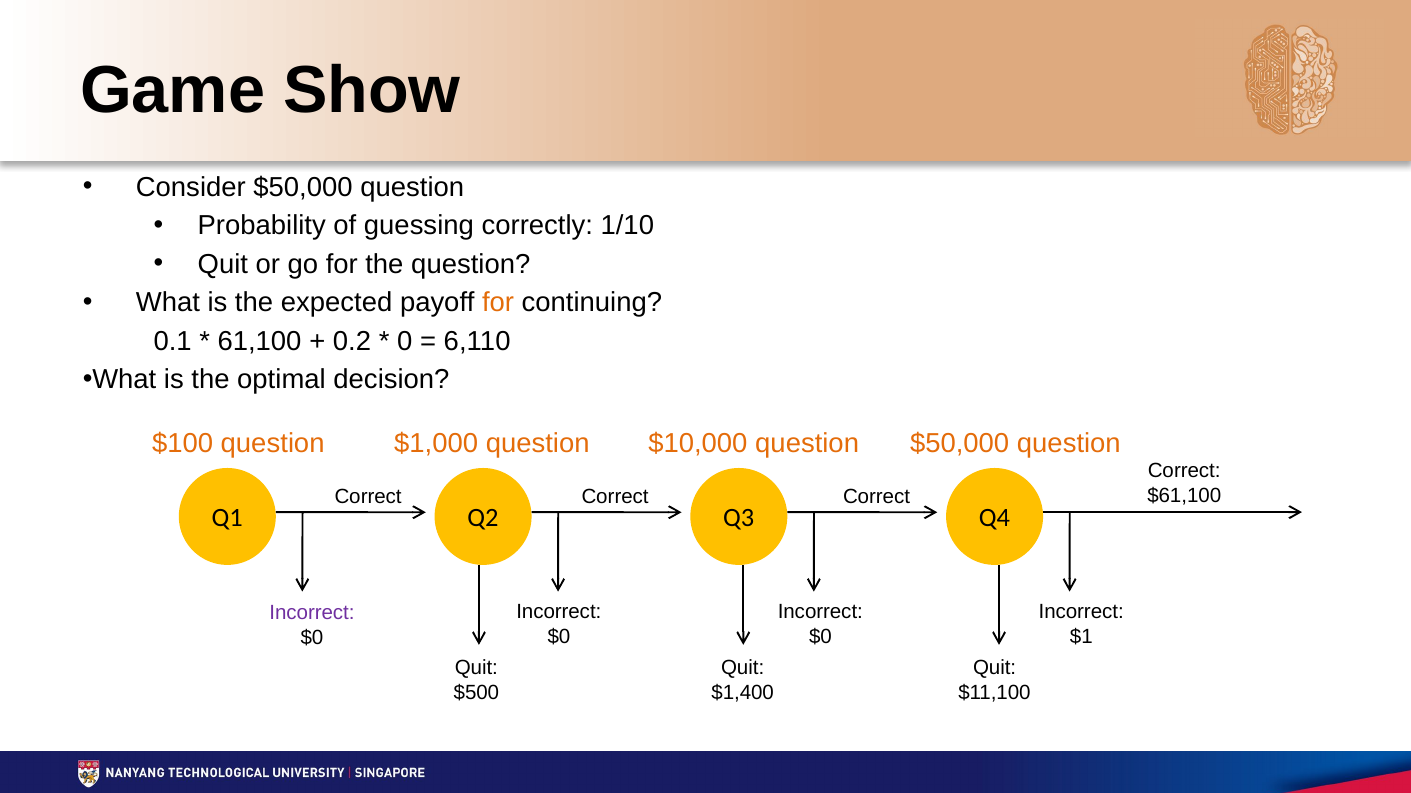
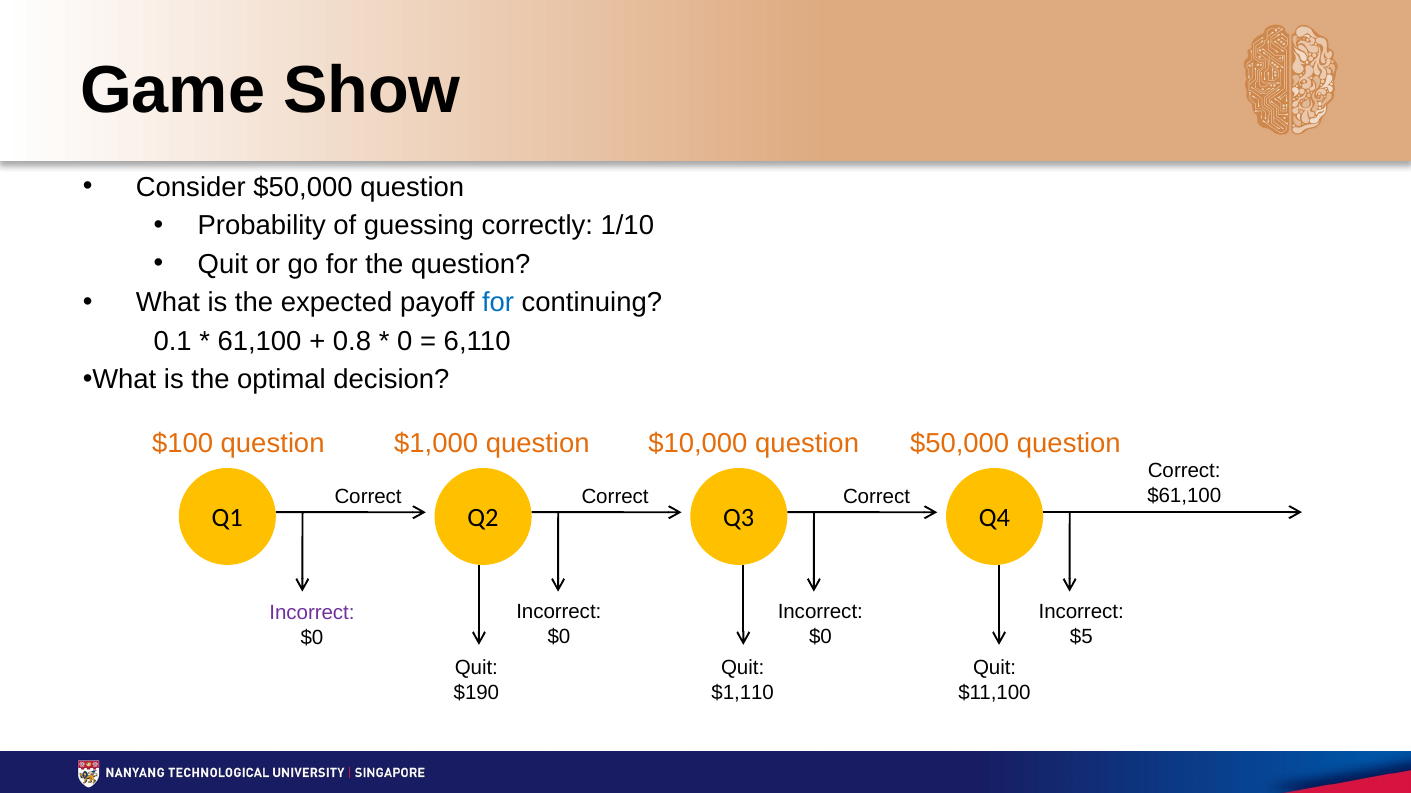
for at (498, 303) colour: orange -> blue
0.2: 0.2 -> 0.8
$1: $1 -> $5
$500: $500 -> $190
$1,400: $1,400 -> $1,110
